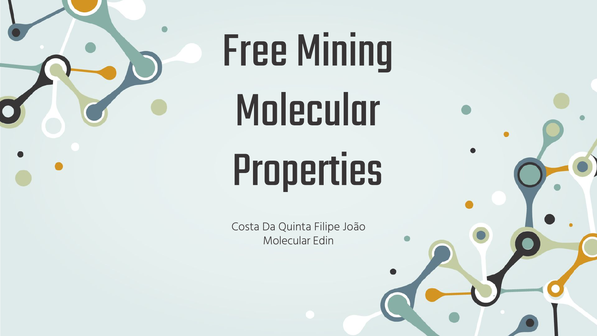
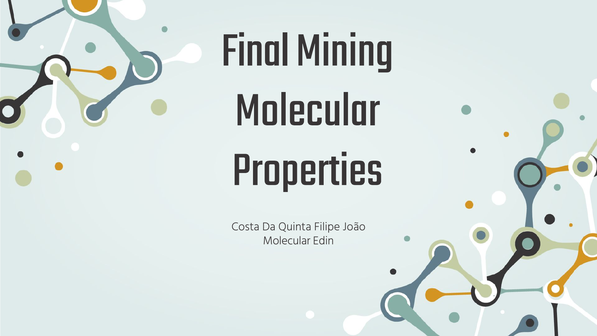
Free: Free -> Final
